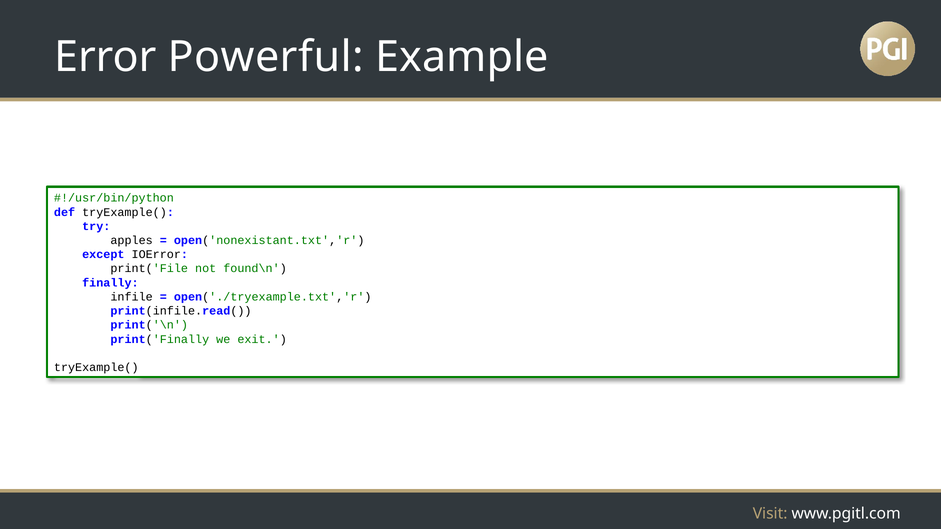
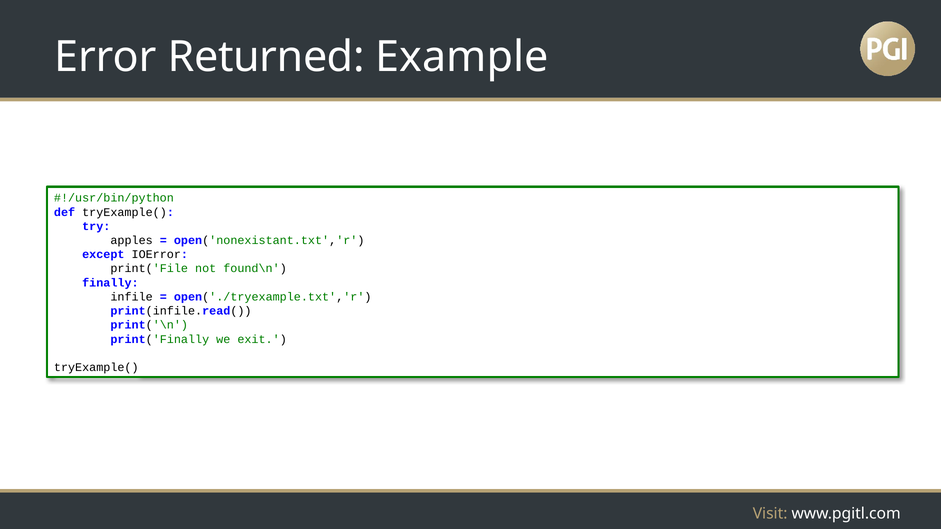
Powerful: Powerful -> Returned
